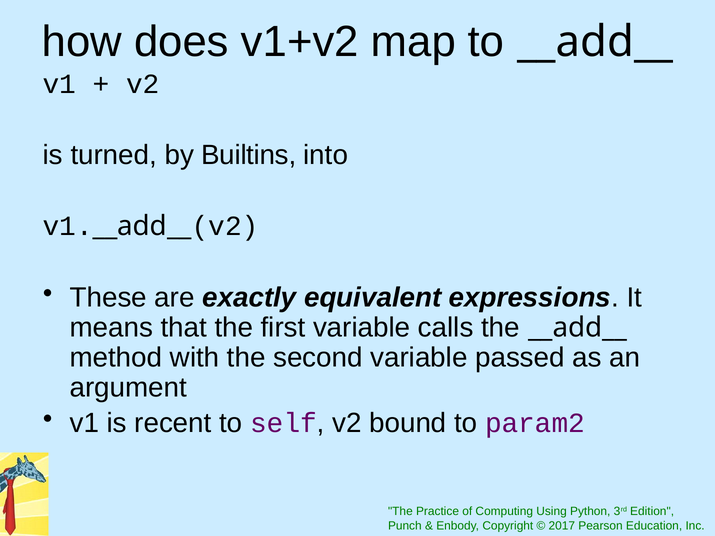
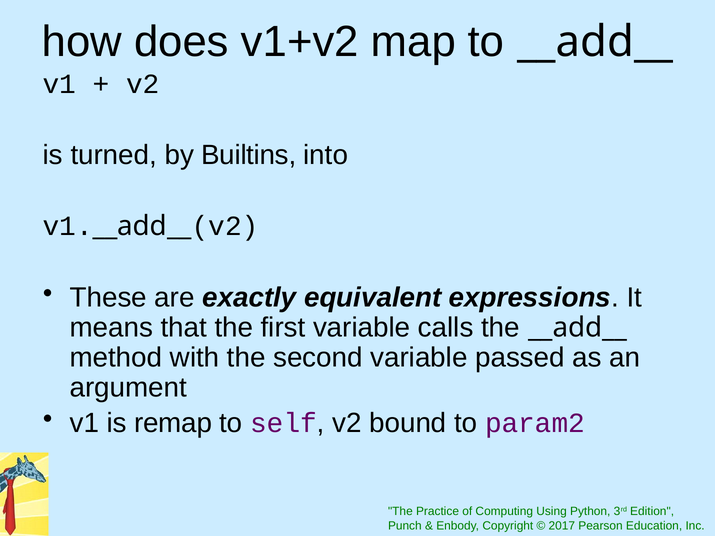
recent: recent -> remap
